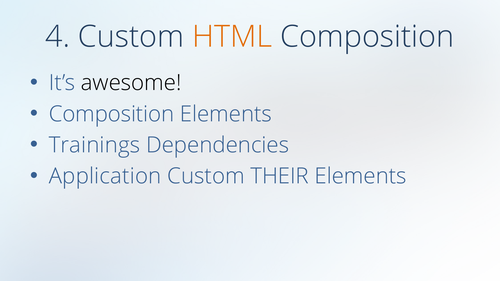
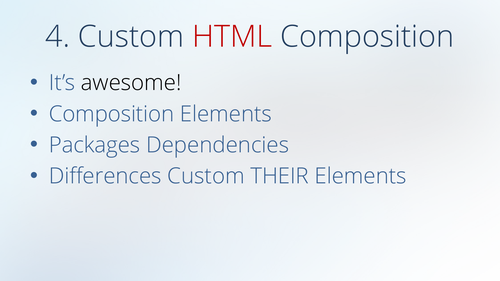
HTML colour: orange -> red
Trainings: Trainings -> Packages
Application: Application -> Differences
